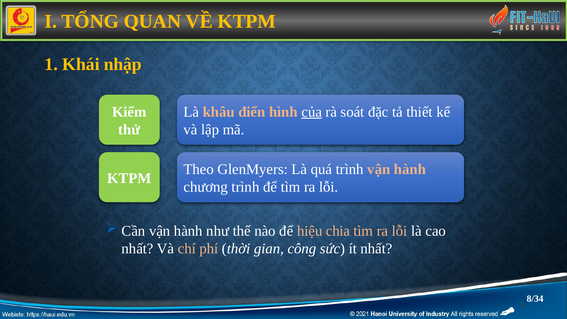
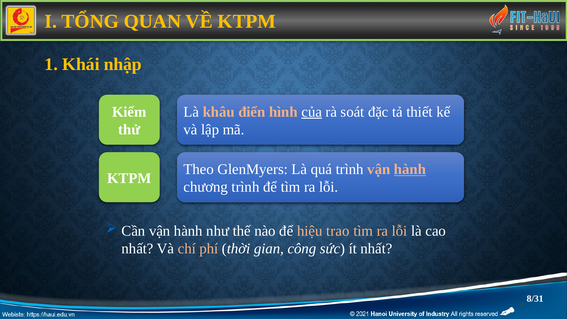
hành at (410, 169) underline: none -> present
chia: chia -> trao
8/34: 8/34 -> 8/31
